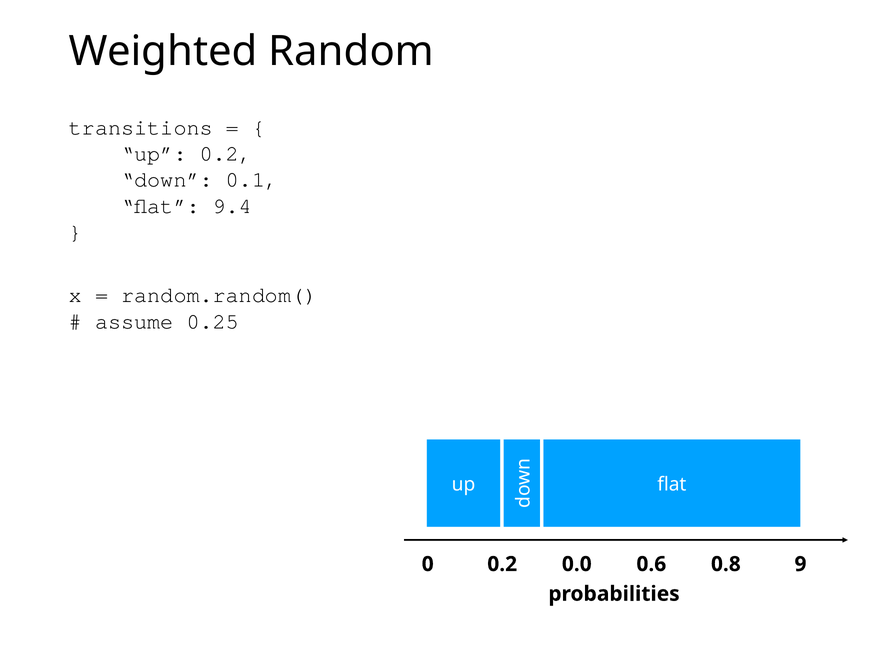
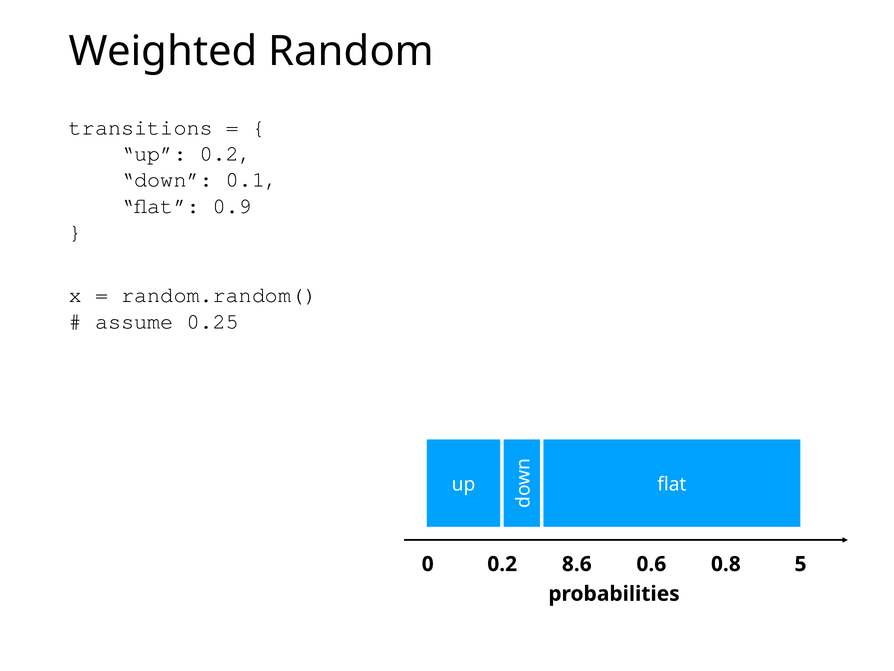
9.4: 9.4 -> 0.9
0.0: 0.0 -> 8.6
9: 9 -> 5
